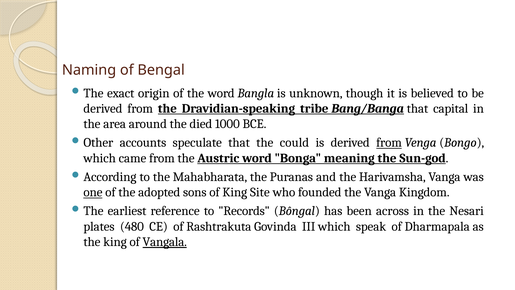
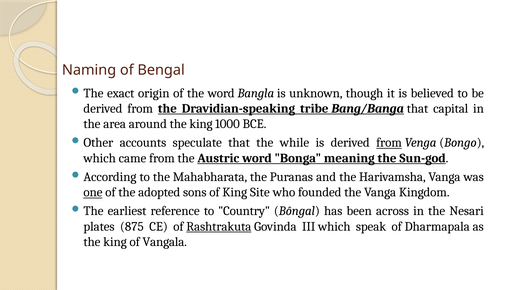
around the died: died -> king
could: could -> while
Records: Records -> Country
480: 480 -> 875
Rashtrakuta underline: none -> present
Vangala underline: present -> none
